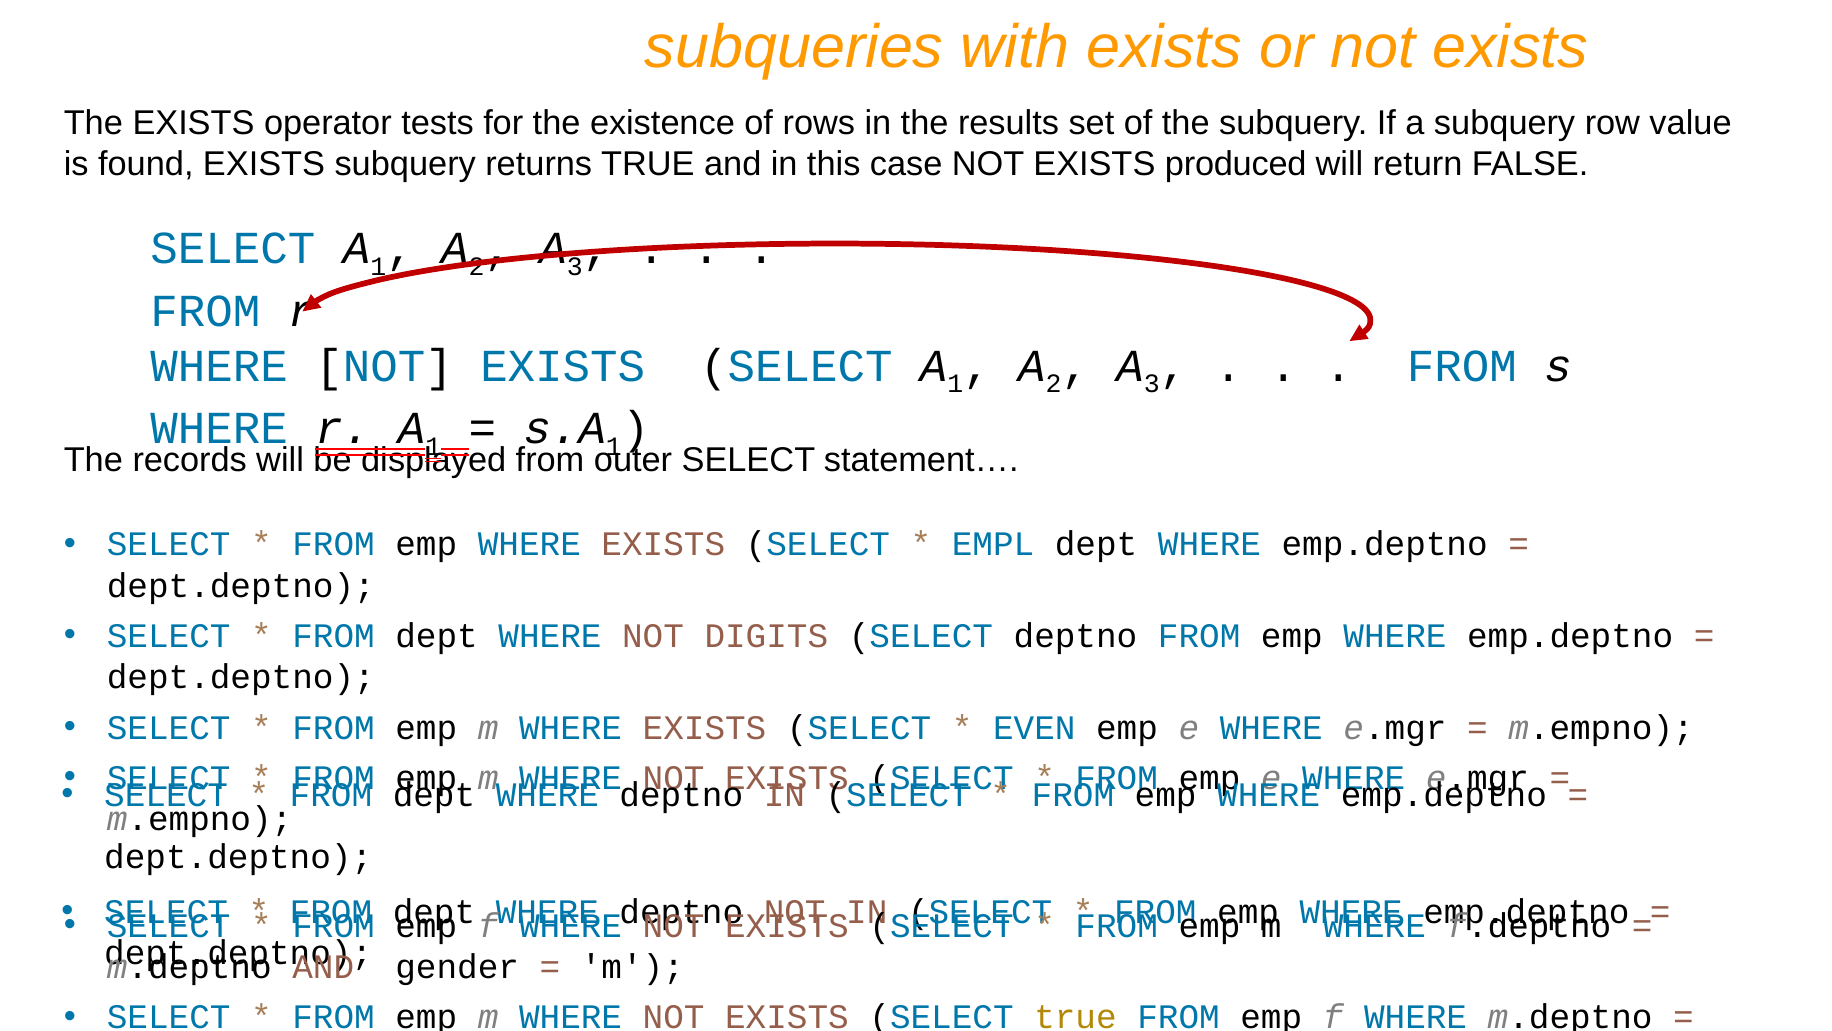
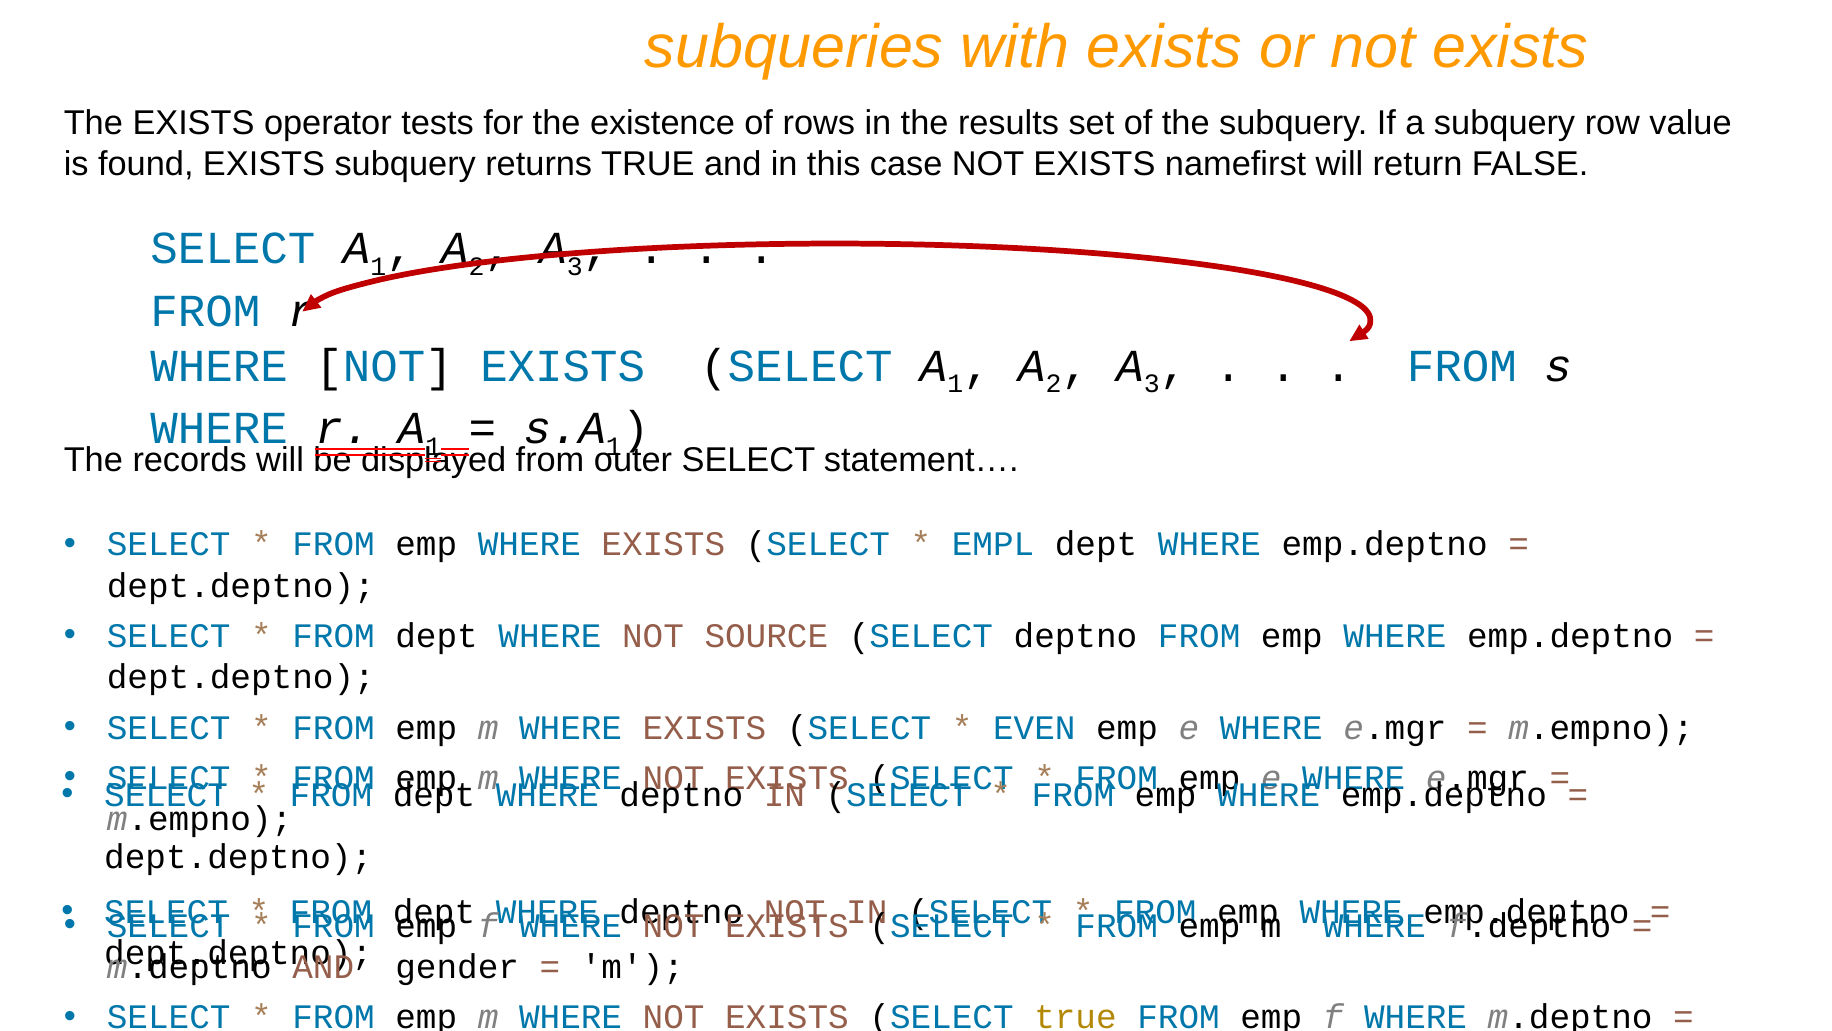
produced: produced -> namefirst
DIGITS: DIGITS -> SOURCE
